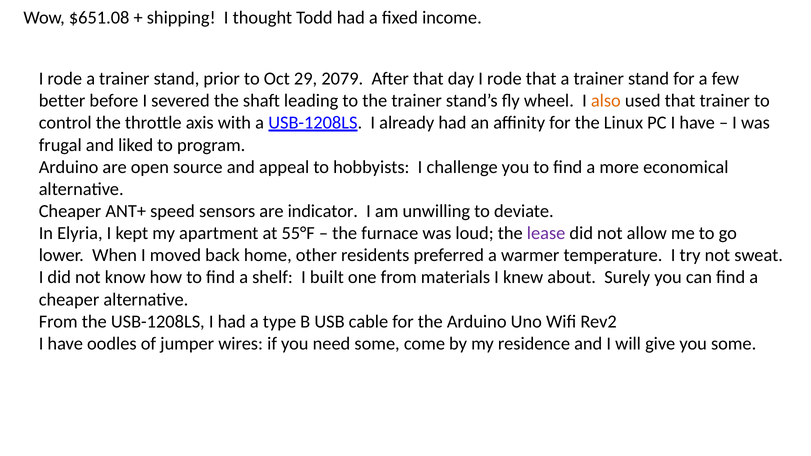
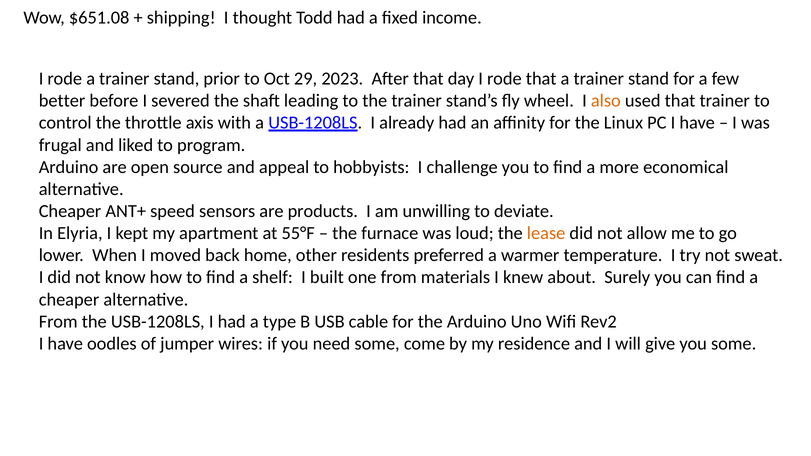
2079: 2079 -> 2023
indicator: indicator -> products
lease colour: purple -> orange
